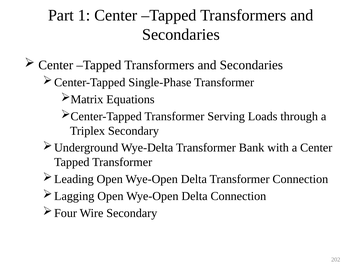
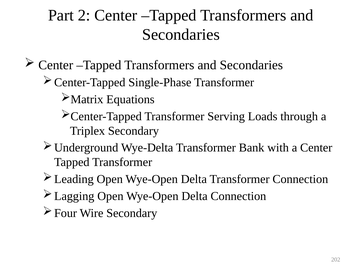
1: 1 -> 2
